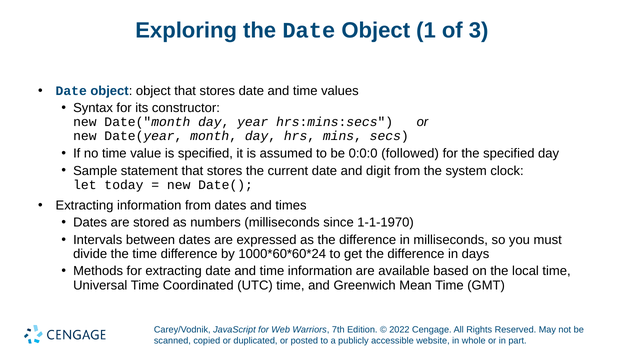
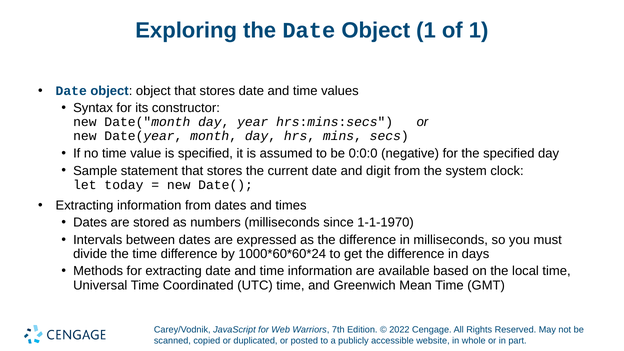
of 3: 3 -> 1
followed: followed -> negative
